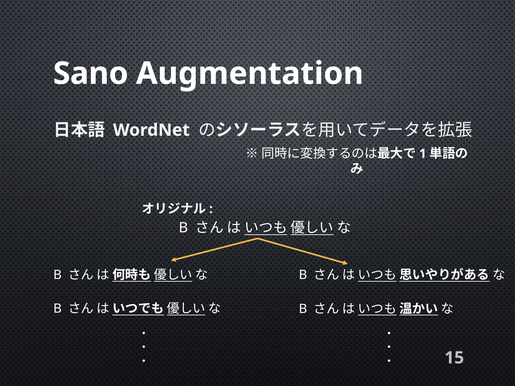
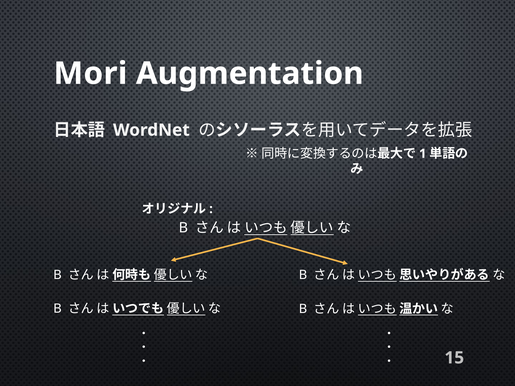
Sano: Sano -> Mori
